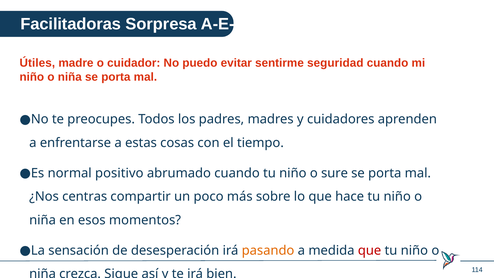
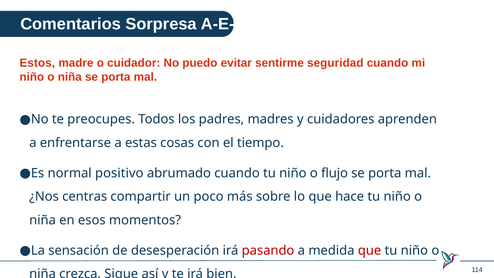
Facilitadoras: Facilitadoras -> Comentarios
Útiles: Útiles -> Estos
sure: sure -> flujo
pasando colour: orange -> red
